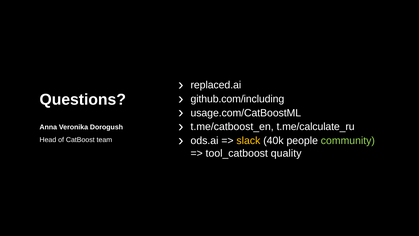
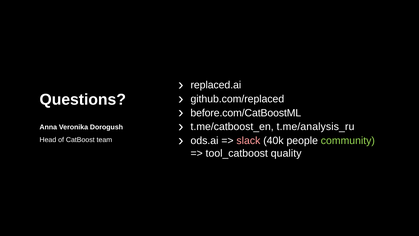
github.com/including: github.com/including -> github.com/replaced
usage.com/CatBoostML: usage.com/CatBoostML -> before.com/CatBoostML
t.me/calculate_ru: t.me/calculate_ru -> t.me/analysis_ru
slack colour: yellow -> pink
